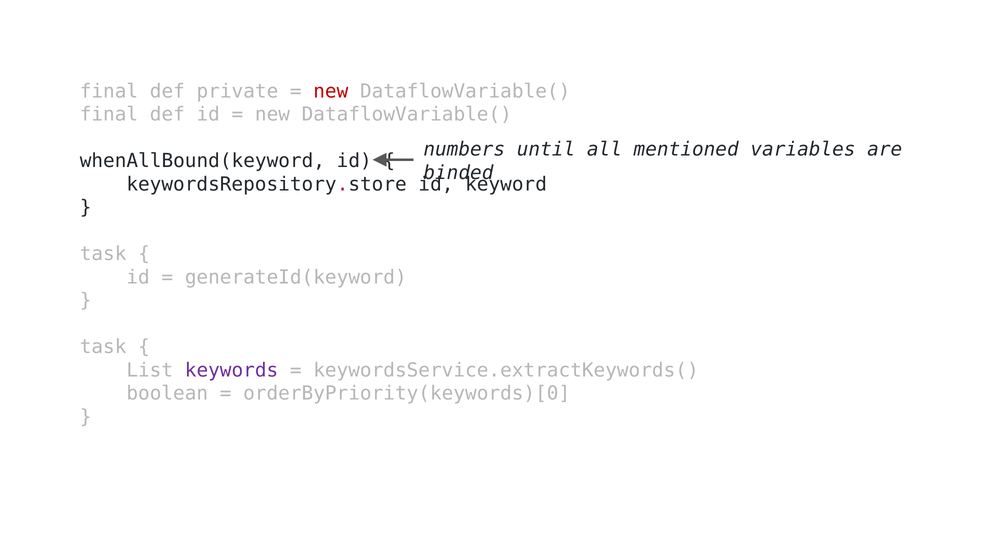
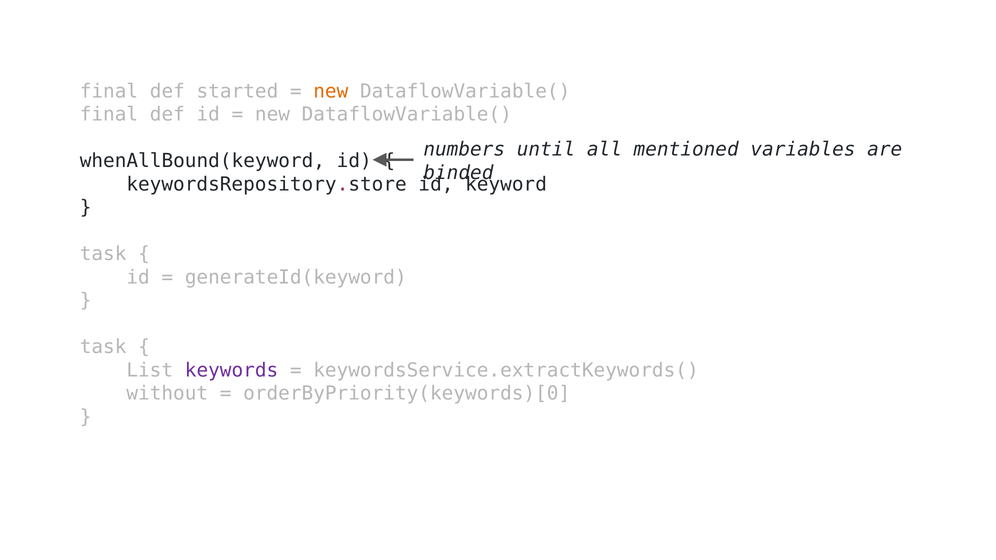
private: private -> started
new at (331, 91) colour: red -> orange
boolean: boolean -> without
